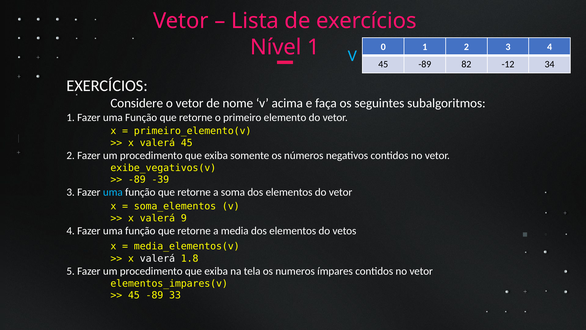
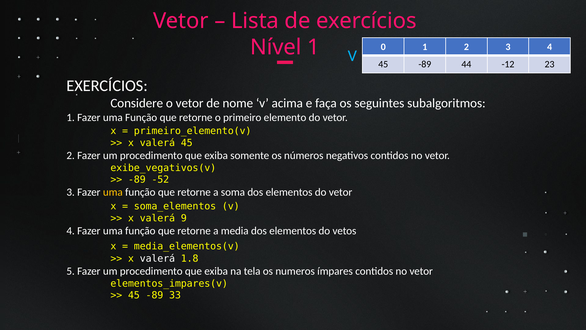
82: 82 -> 44
34: 34 -> 23
-39: -39 -> -52
uma at (113, 192) colour: light blue -> yellow
